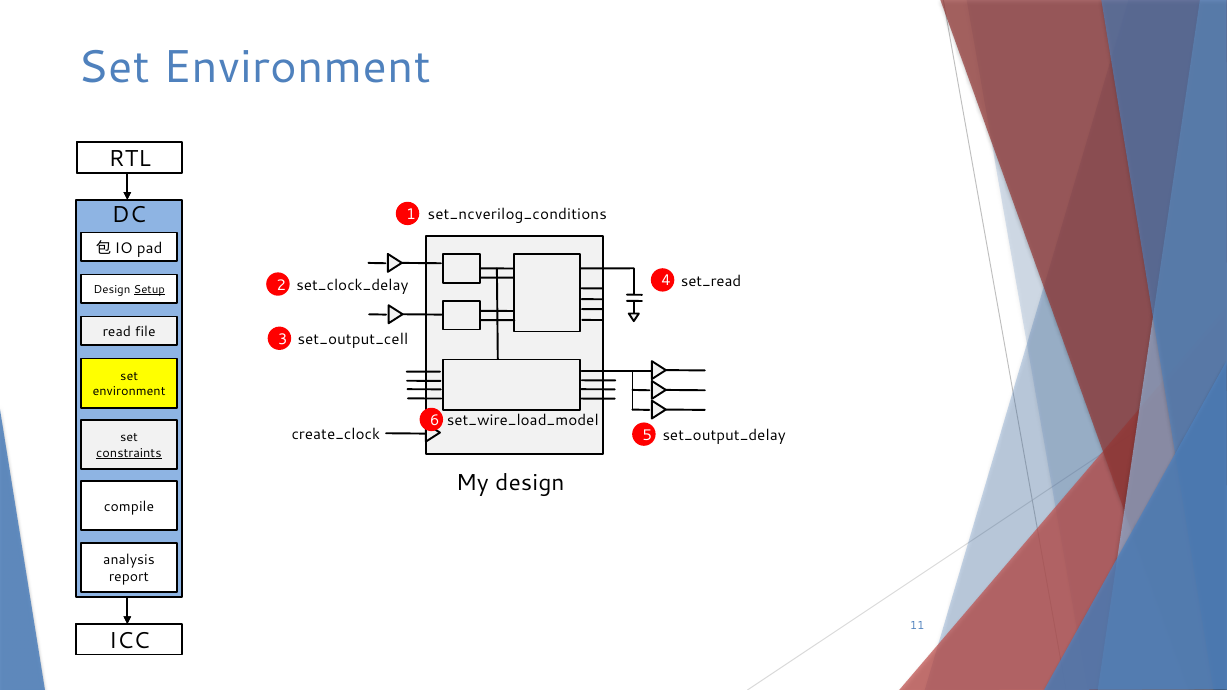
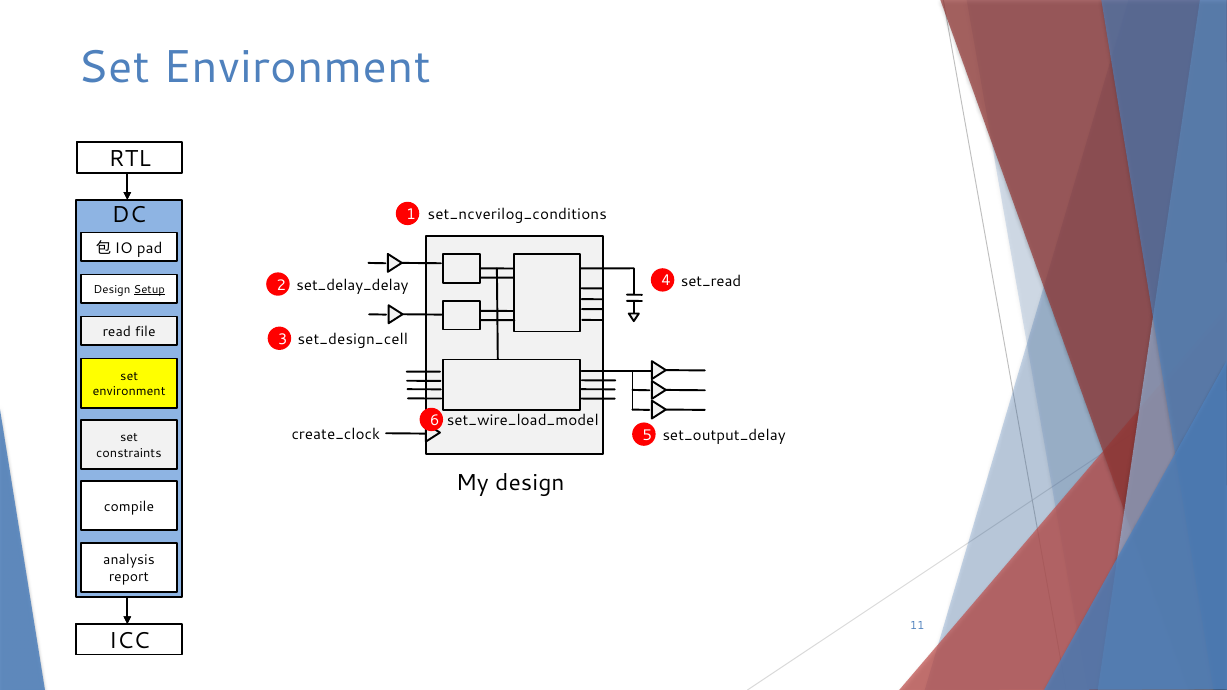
set_clock_delay: set_clock_delay -> set_delay_delay
set_output_cell: set_output_cell -> set_design_cell
constraints at (129, 453) underline: present -> none
